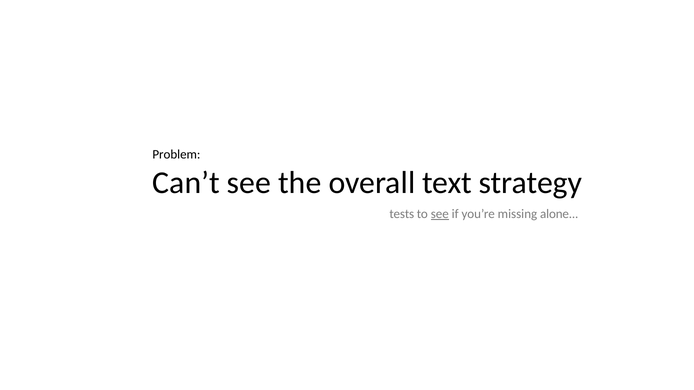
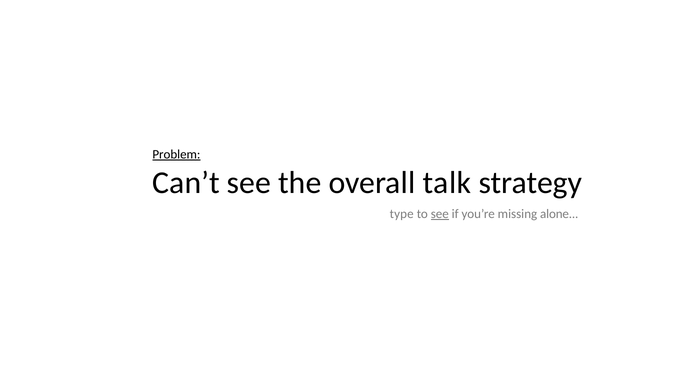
Problem underline: none -> present
text: text -> talk
tests: tests -> type
